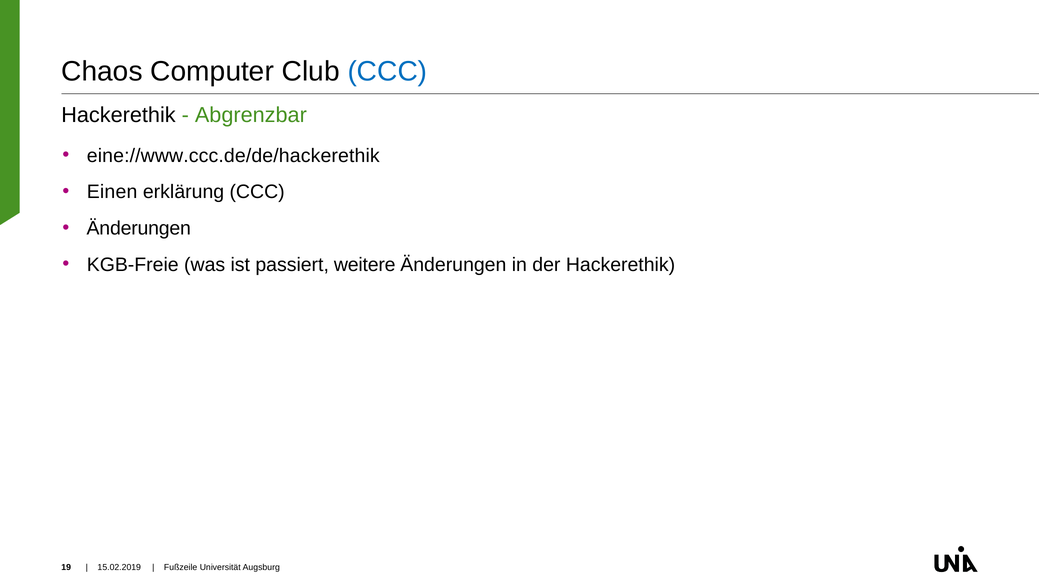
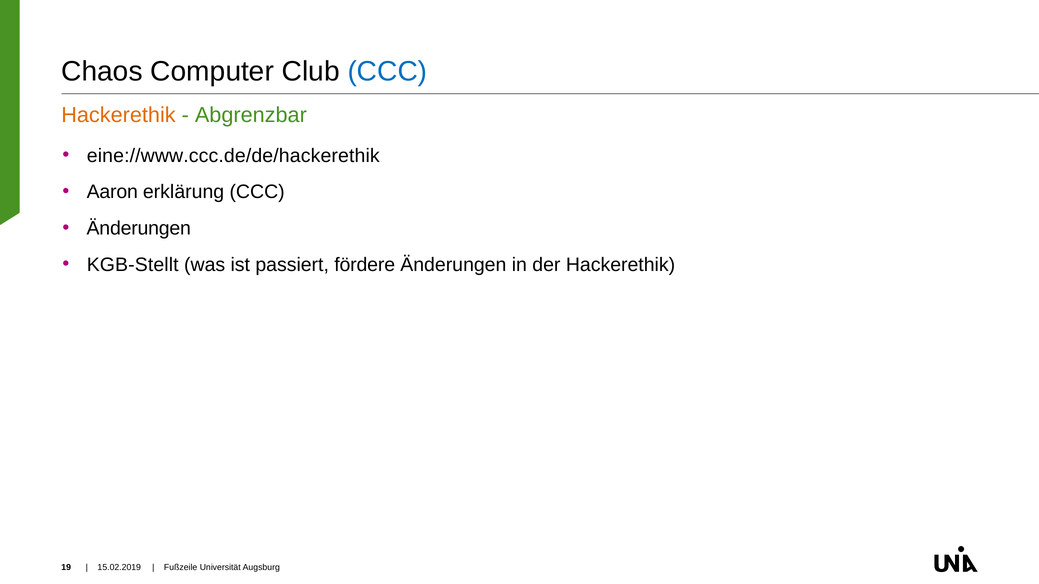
Hackerethik at (118, 115) colour: black -> orange
Einen: Einen -> Aaron
KGB-Freie: KGB-Freie -> KGB-Stellt
weitere: weitere -> fördere
